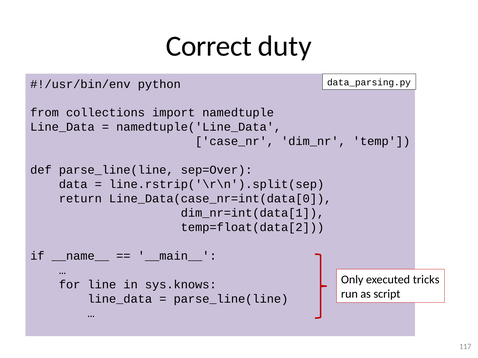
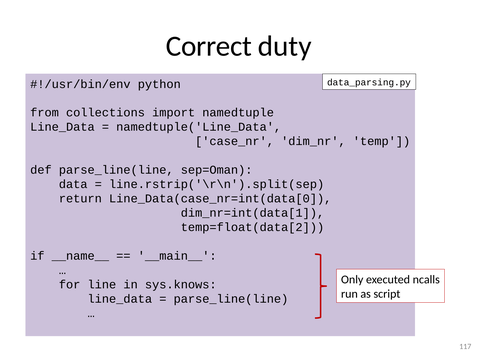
sep=Over: sep=Over -> sep=Oman
tricks: tricks -> ncalls
